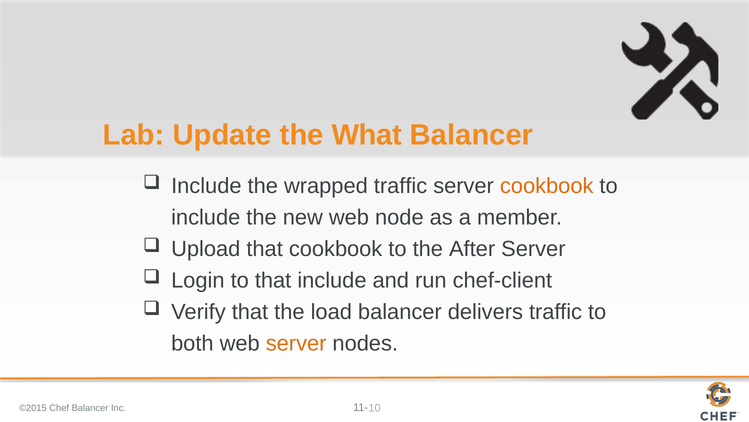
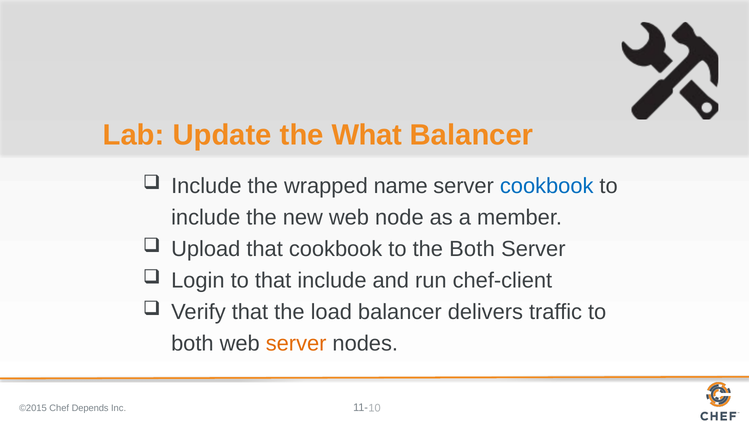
wrapped traffic: traffic -> name
cookbook at (547, 186) colour: orange -> blue
the After: After -> Both
Chef Balancer: Balancer -> Depends
